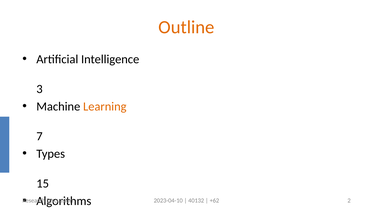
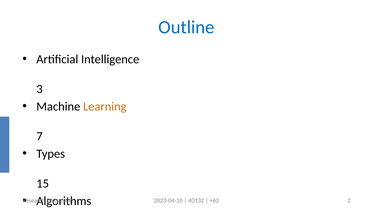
Outline colour: orange -> blue
